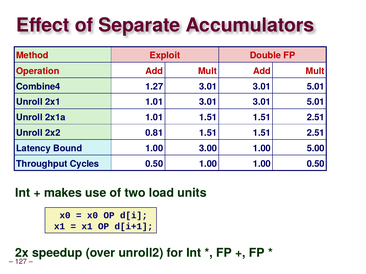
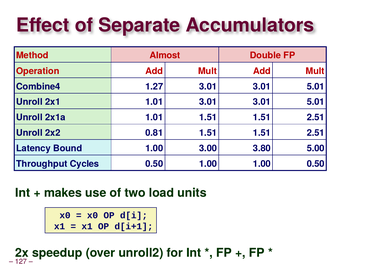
Exploit: Exploit -> Almost
3.00 1.00: 1.00 -> 3.80
